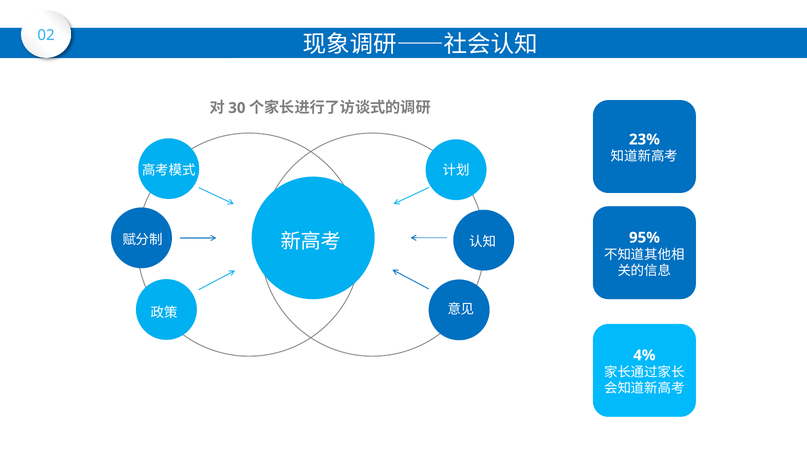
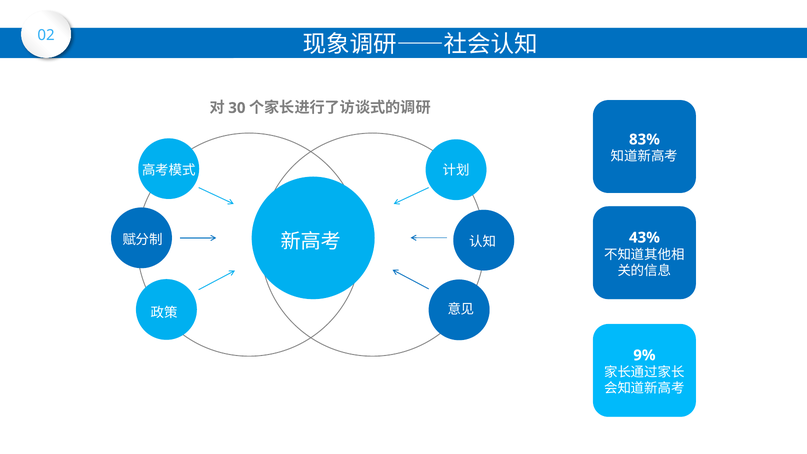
23%: 23% -> 83%
95%: 95% -> 43%
4%: 4% -> 9%
